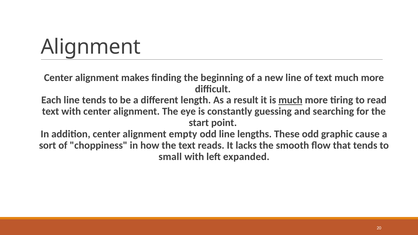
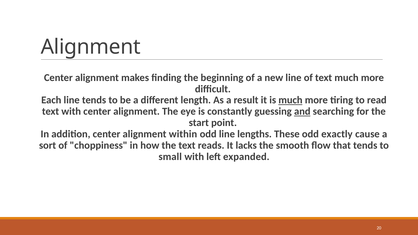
and underline: none -> present
empty: empty -> within
graphic: graphic -> exactly
